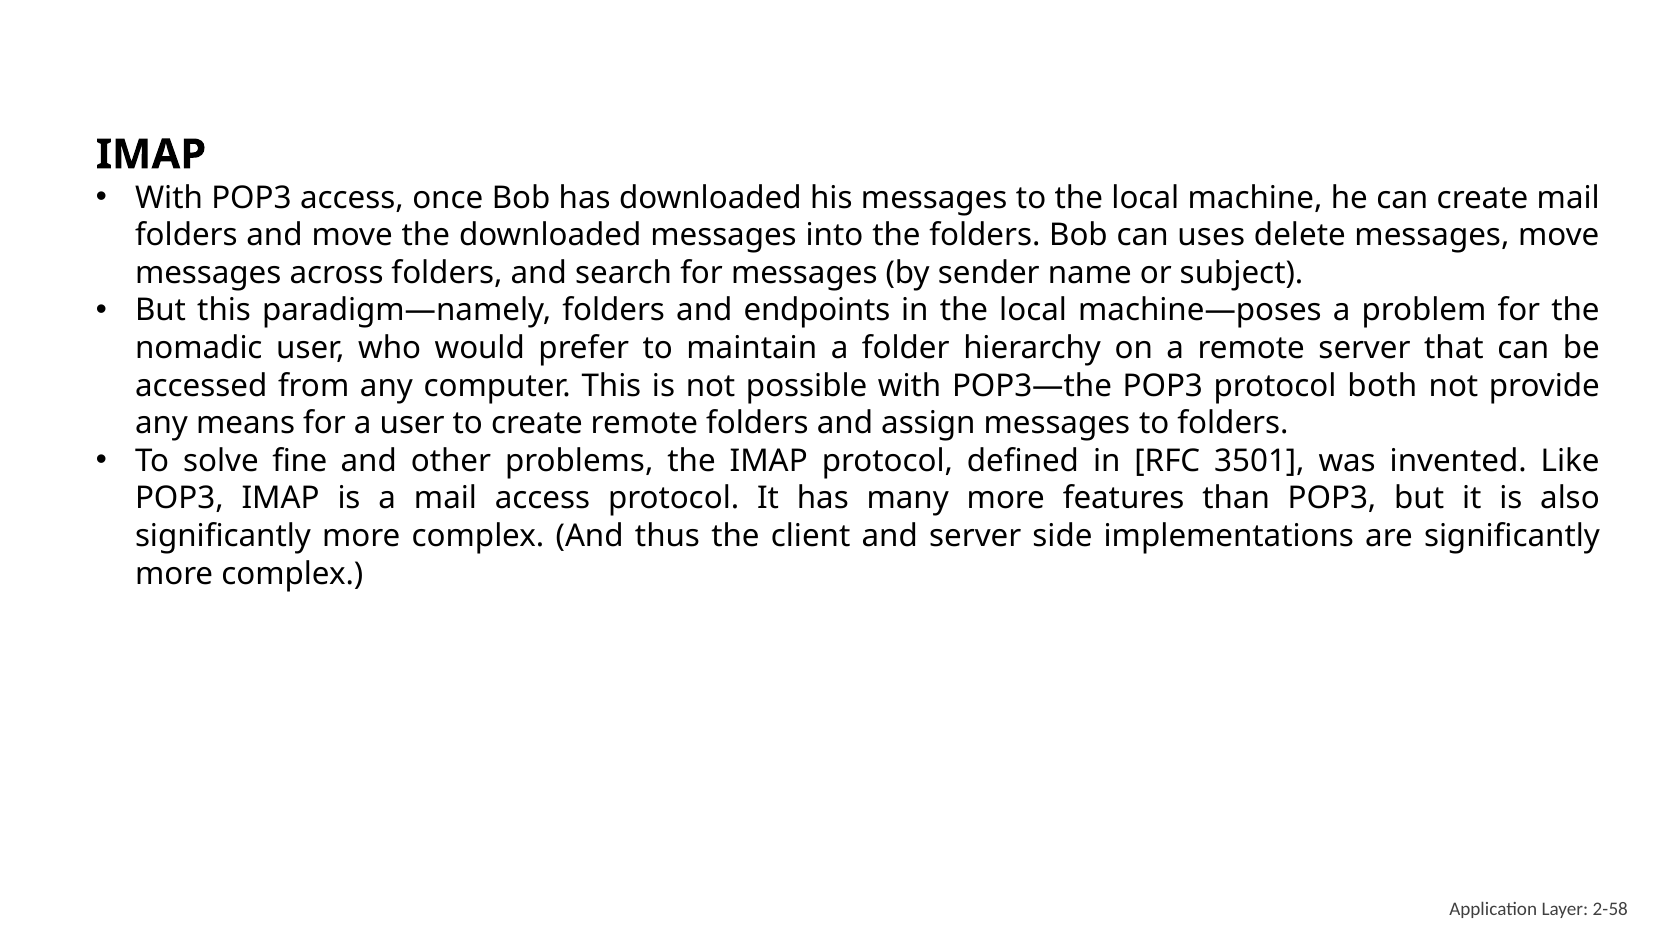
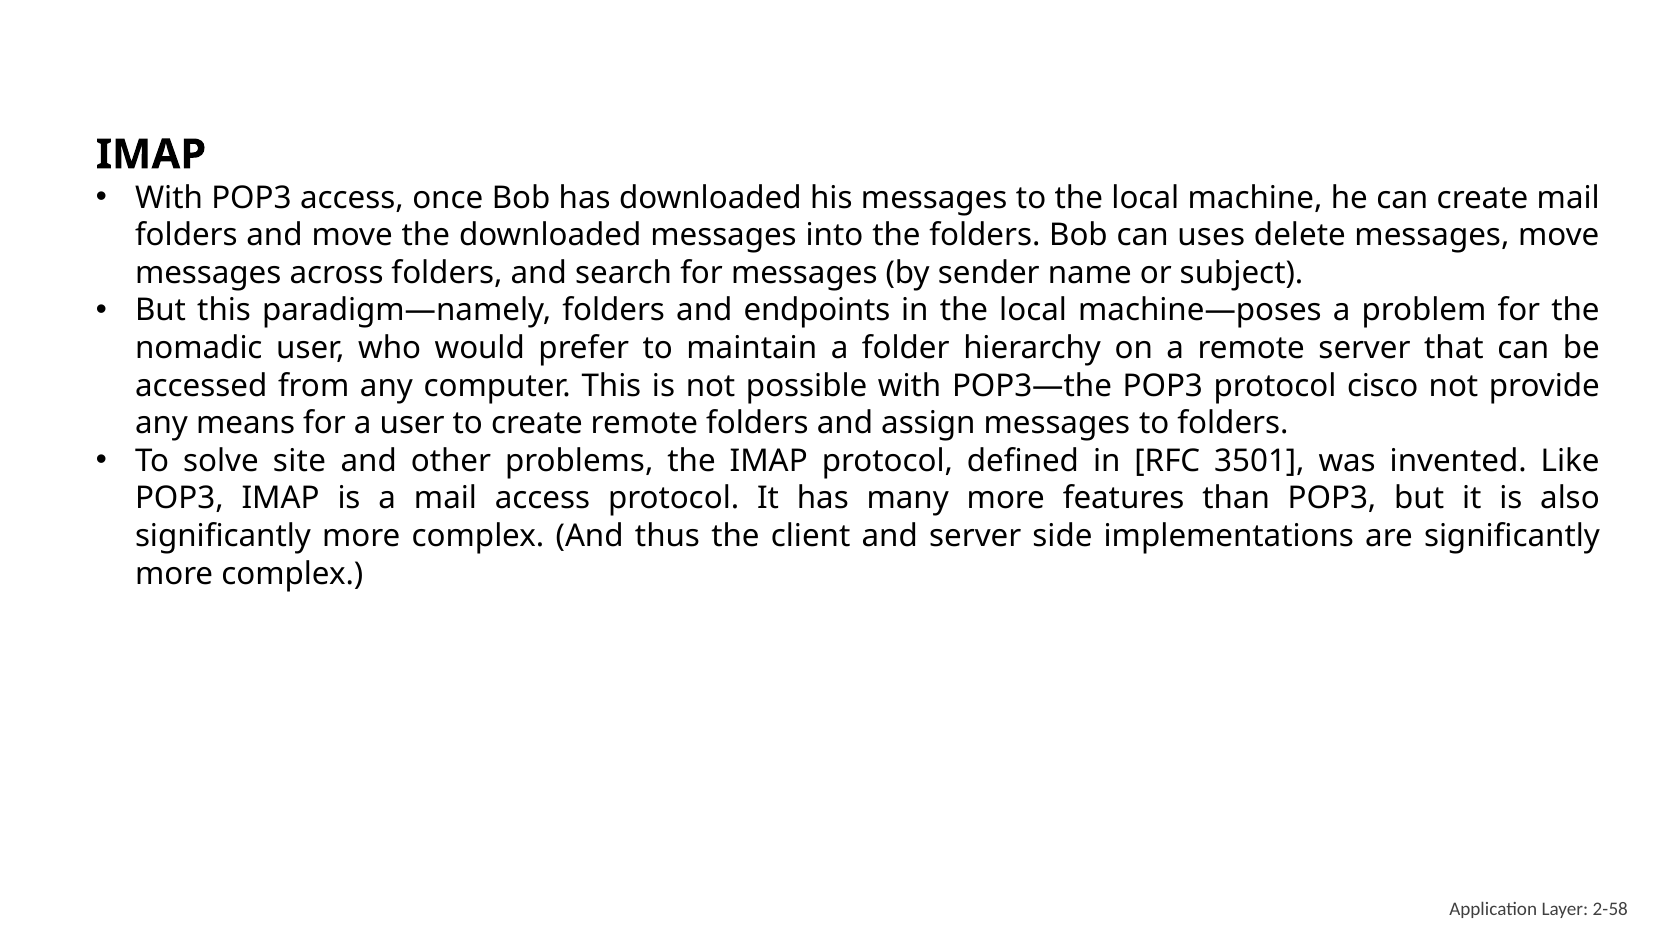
both: both -> cisco
fine: fine -> site
